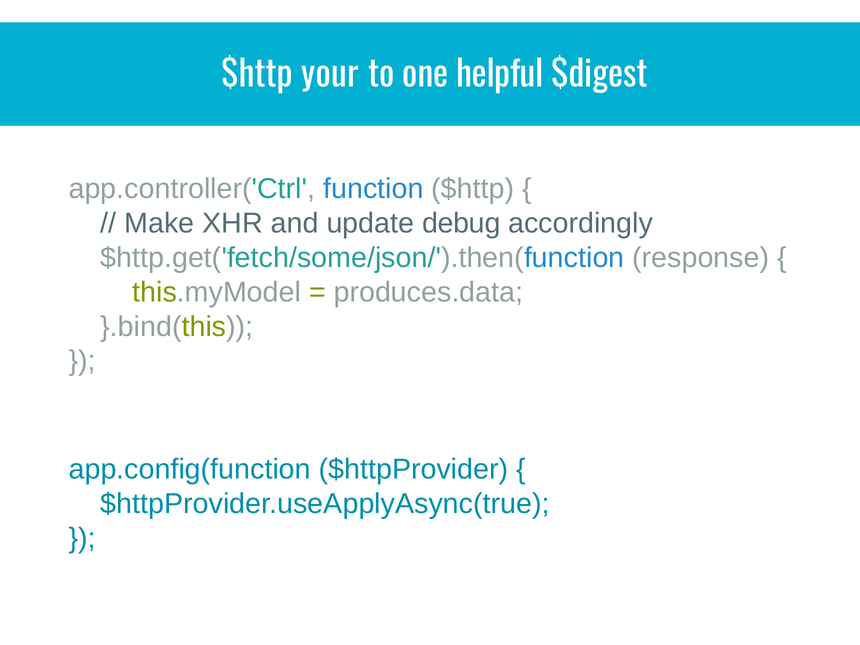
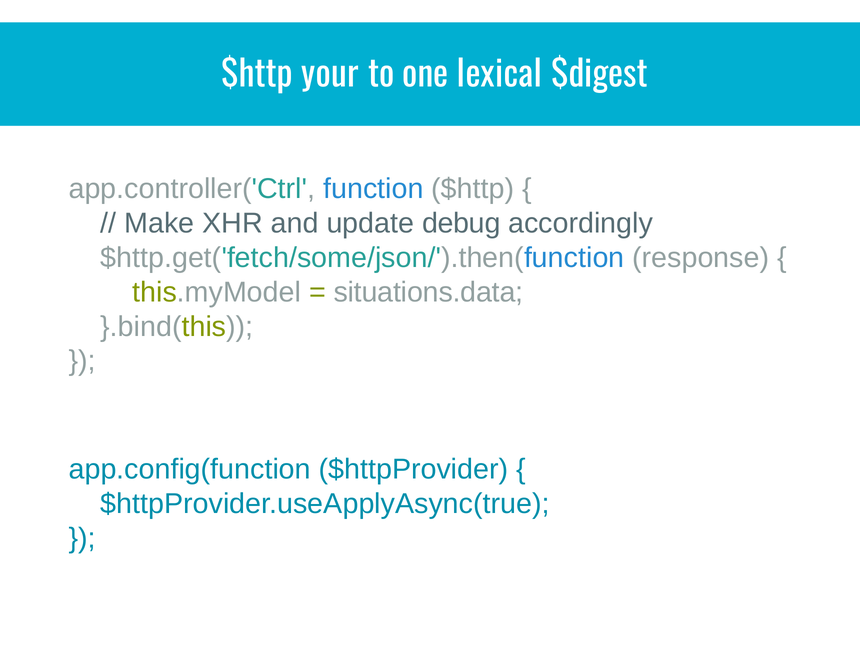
helpful: helpful -> lexical
produces.data: produces.data -> situations.data
